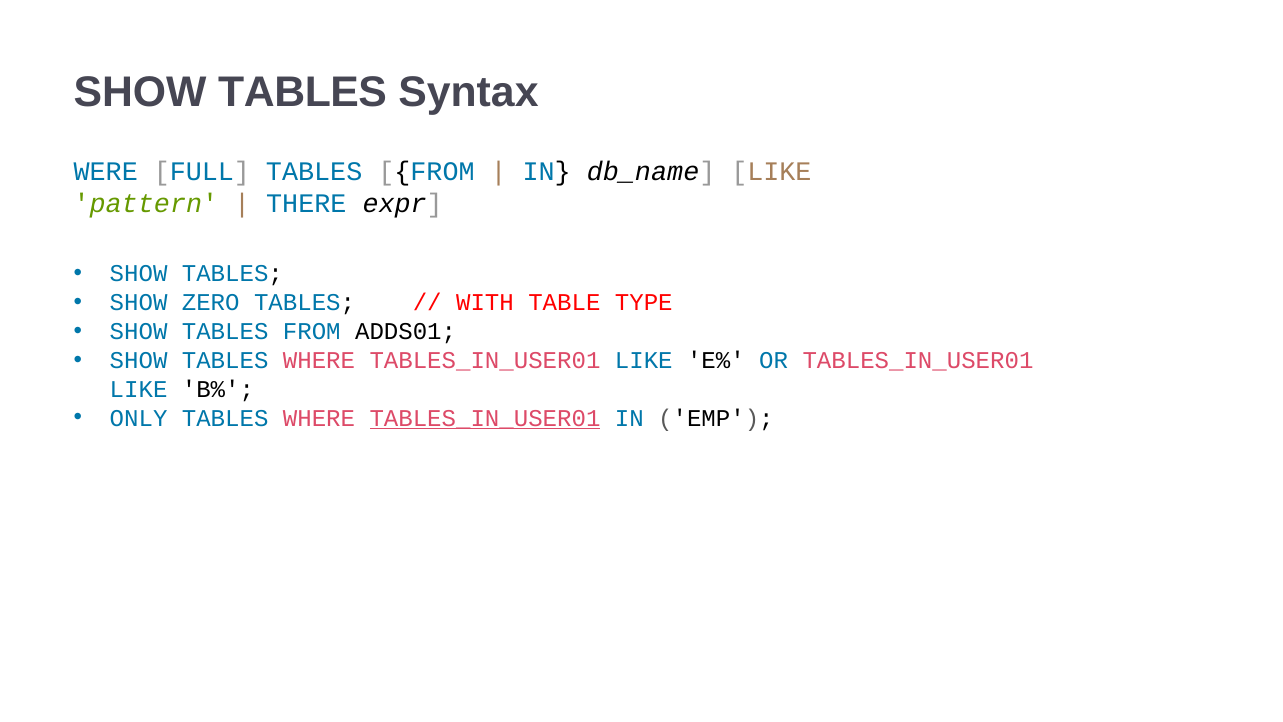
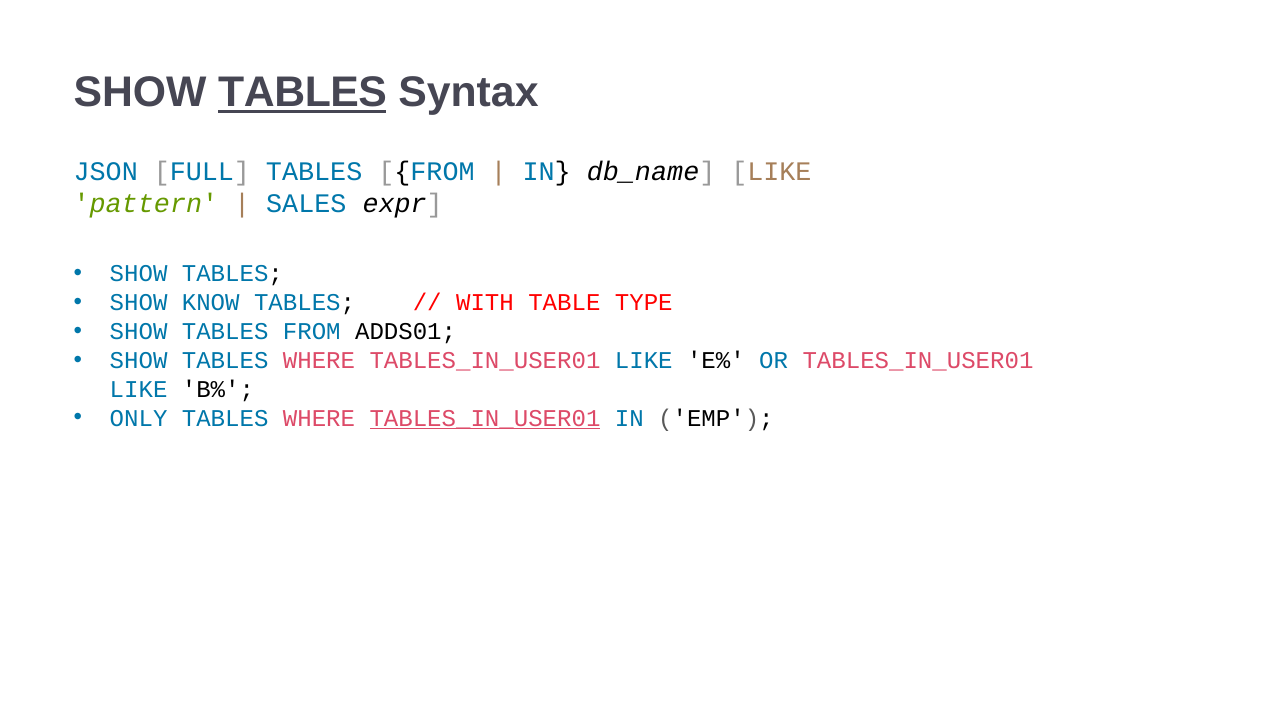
TABLES at (303, 93) underline: none -> present
WERE: WERE -> JSON
THERE: THERE -> SALES
ZERO: ZERO -> KNOW
